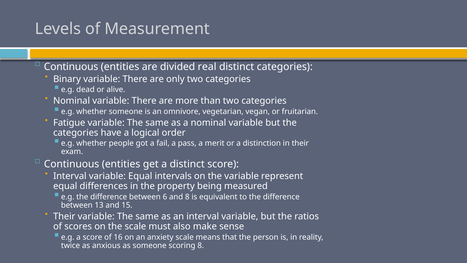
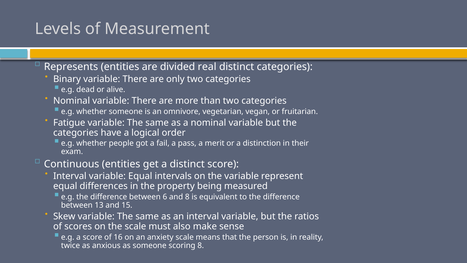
Continuous at (71, 67): Continuous -> Represents
Their at (64, 216): Their -> Skew
